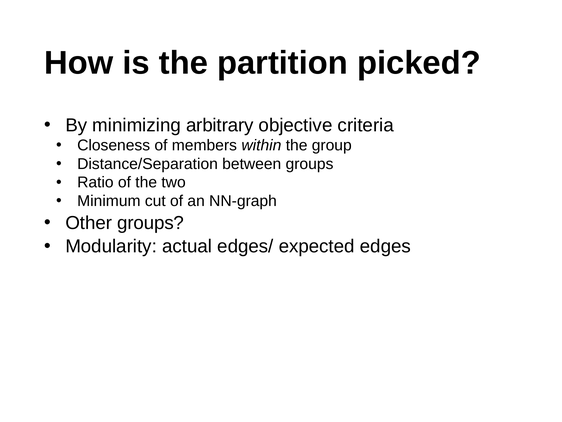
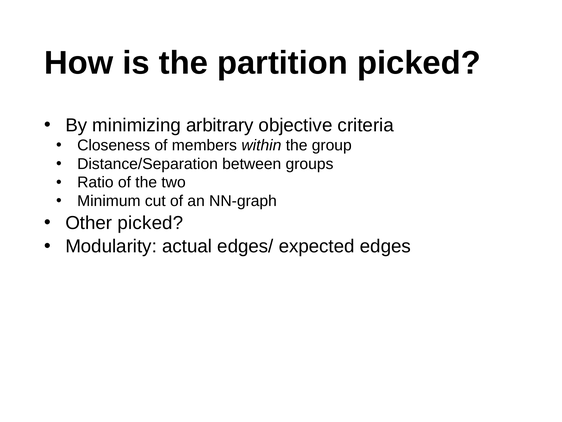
Other groups: groups -> picked
